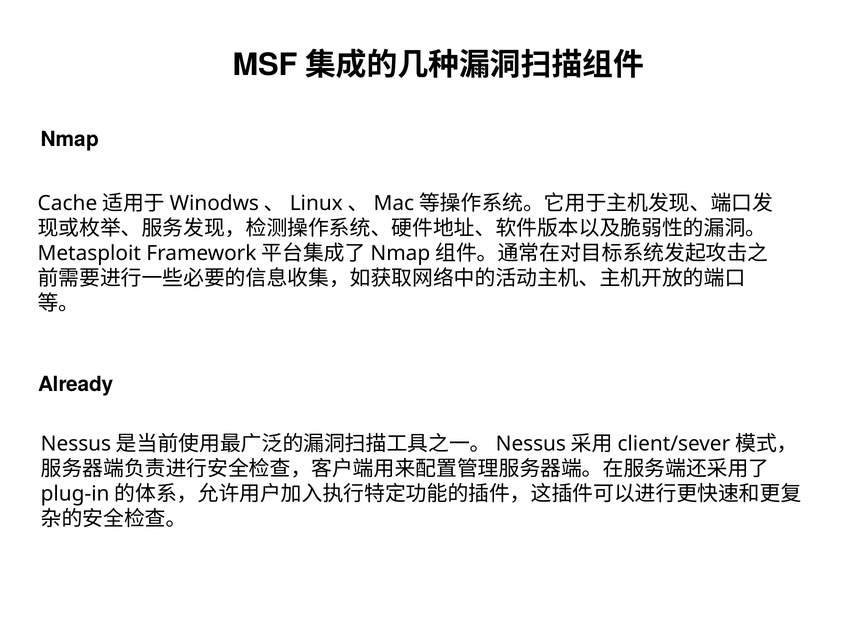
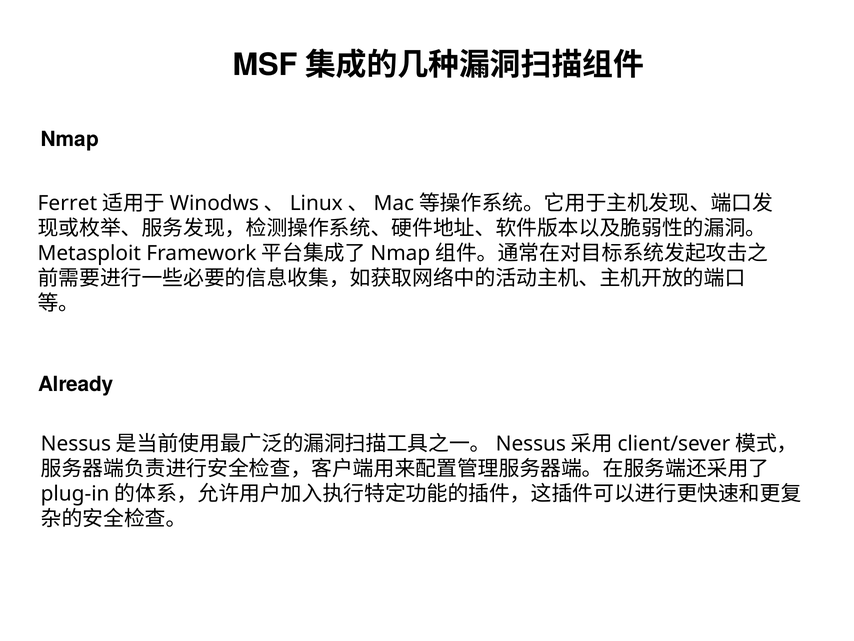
Cache: Cache -> Ferret
